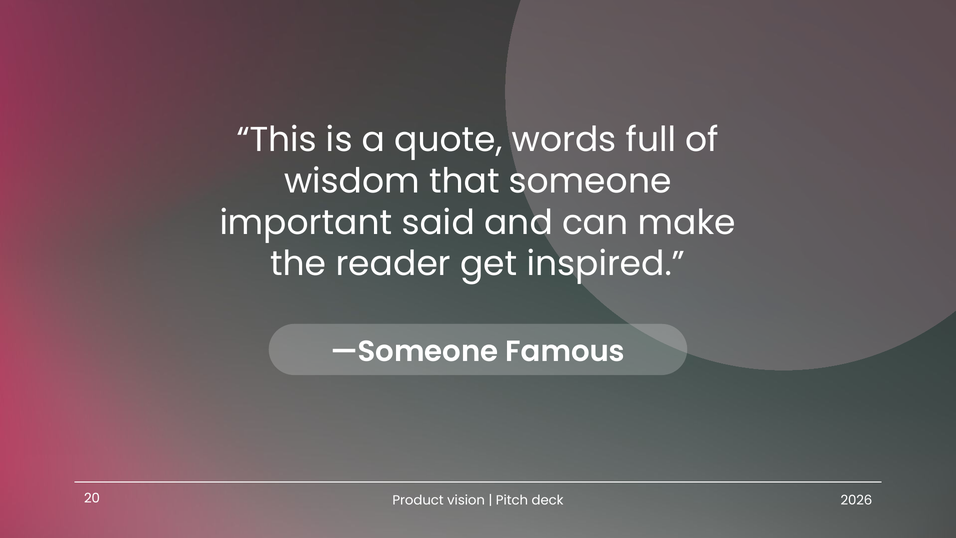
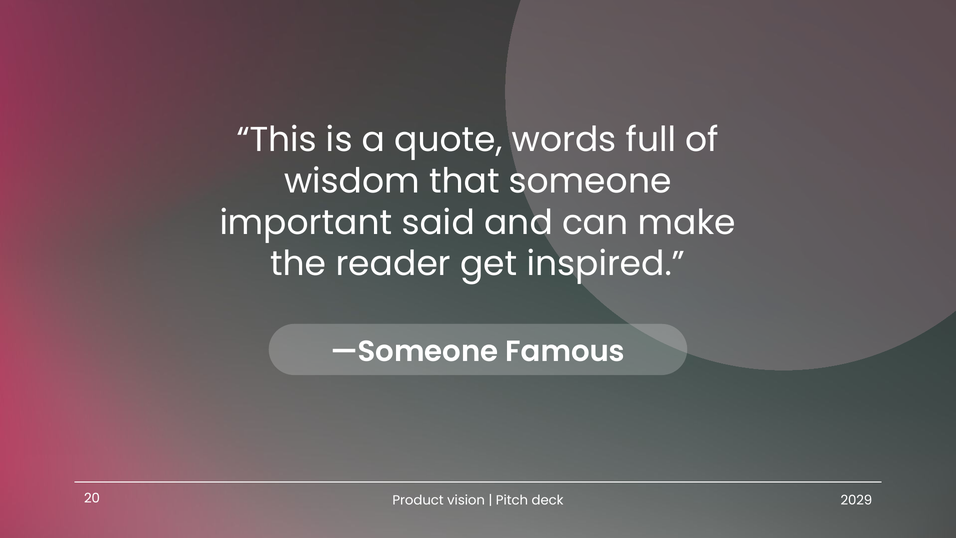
2026: 2026 -> 2029
